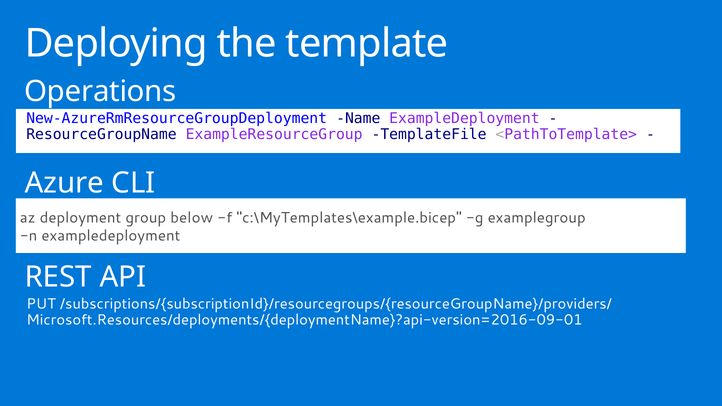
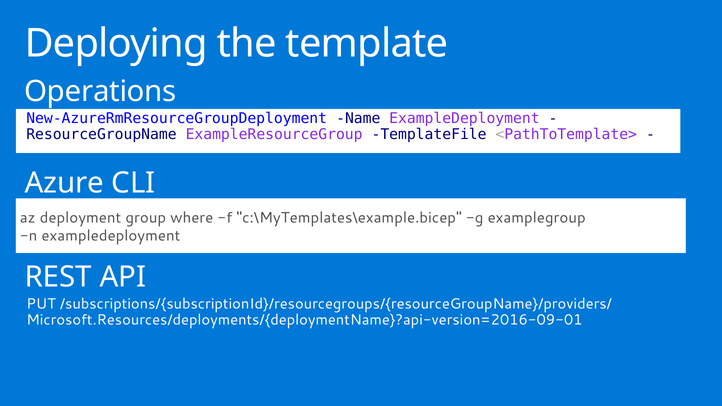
below: below -> where
